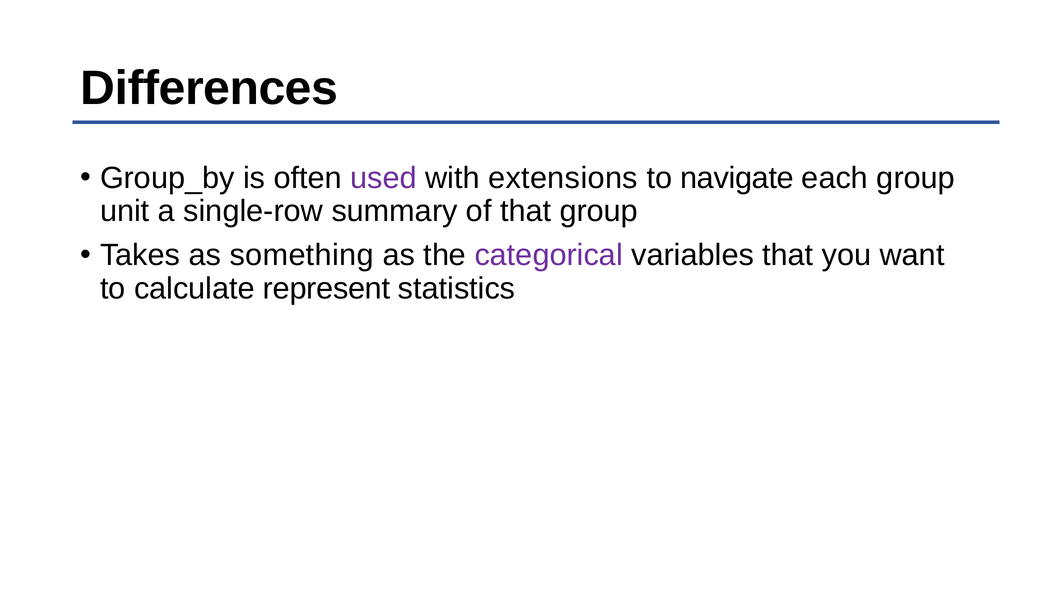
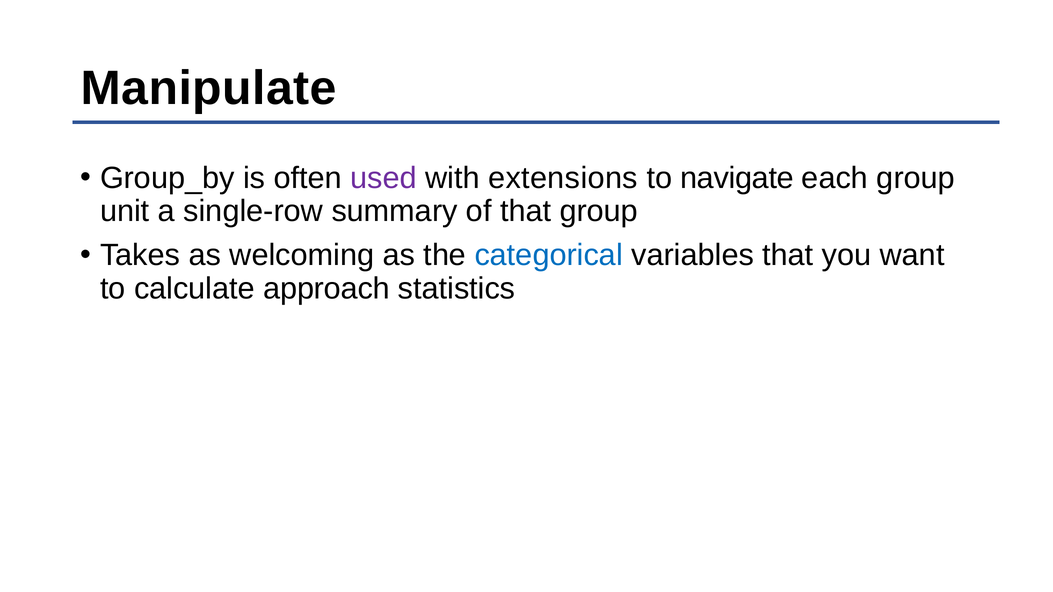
Differences: Differences -> Manipulate
something: something -> welcoming
categorical colour: purple -> blue
represent: represent -> approach
